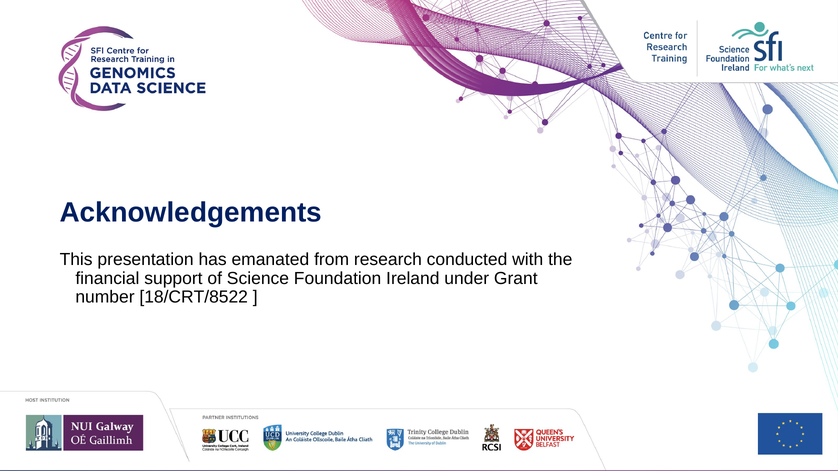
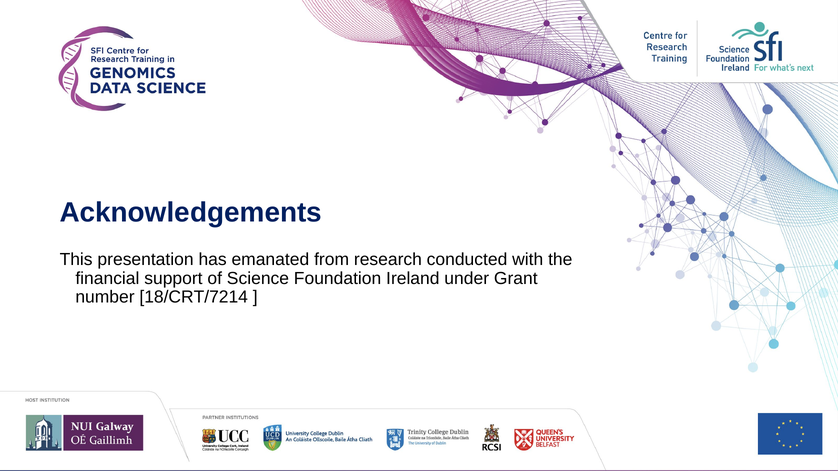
18/CRT/8522: 18/CRT/8522 -> 18/CRT/7214
